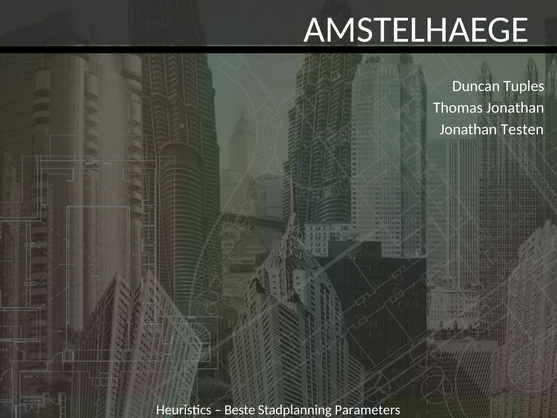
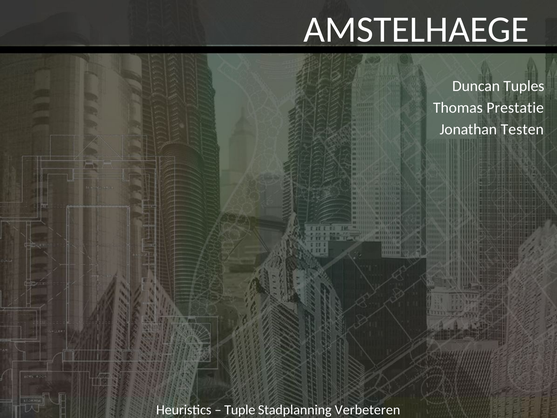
Thomas Jonathan: Jonathan -> Prestatie
Beste: Beste -> Tuple
Parameters: Parameters -> Verbeteren
